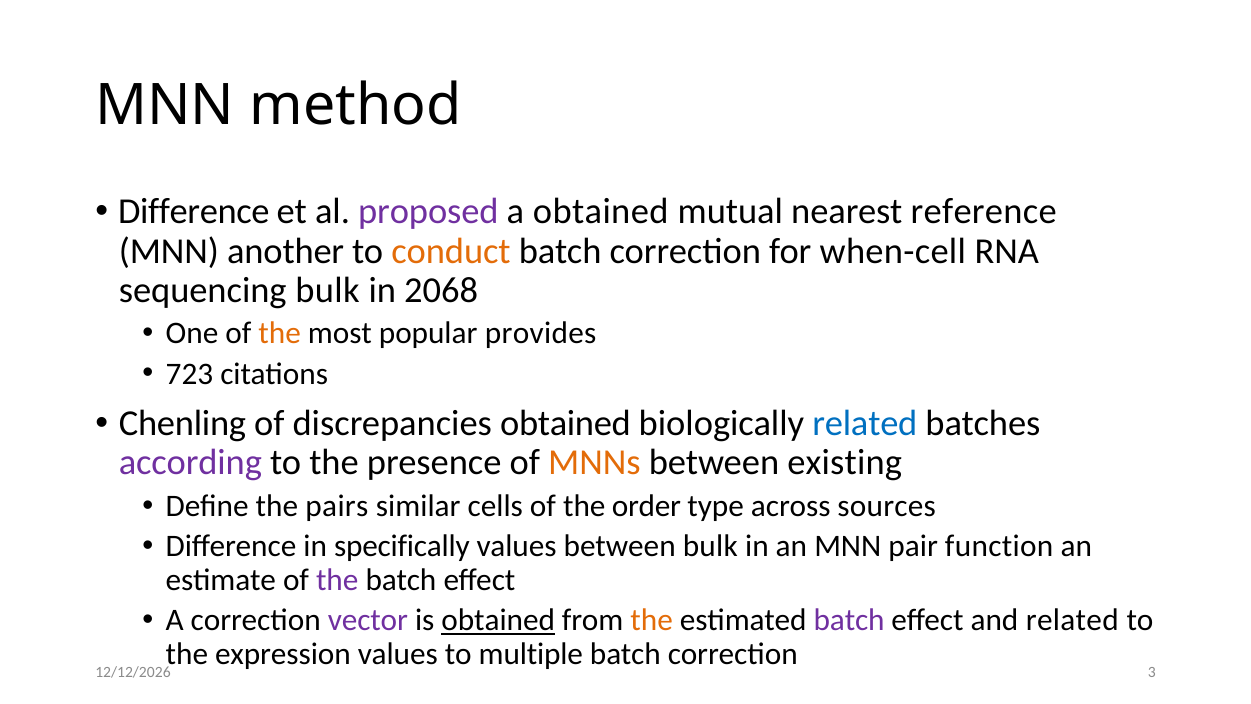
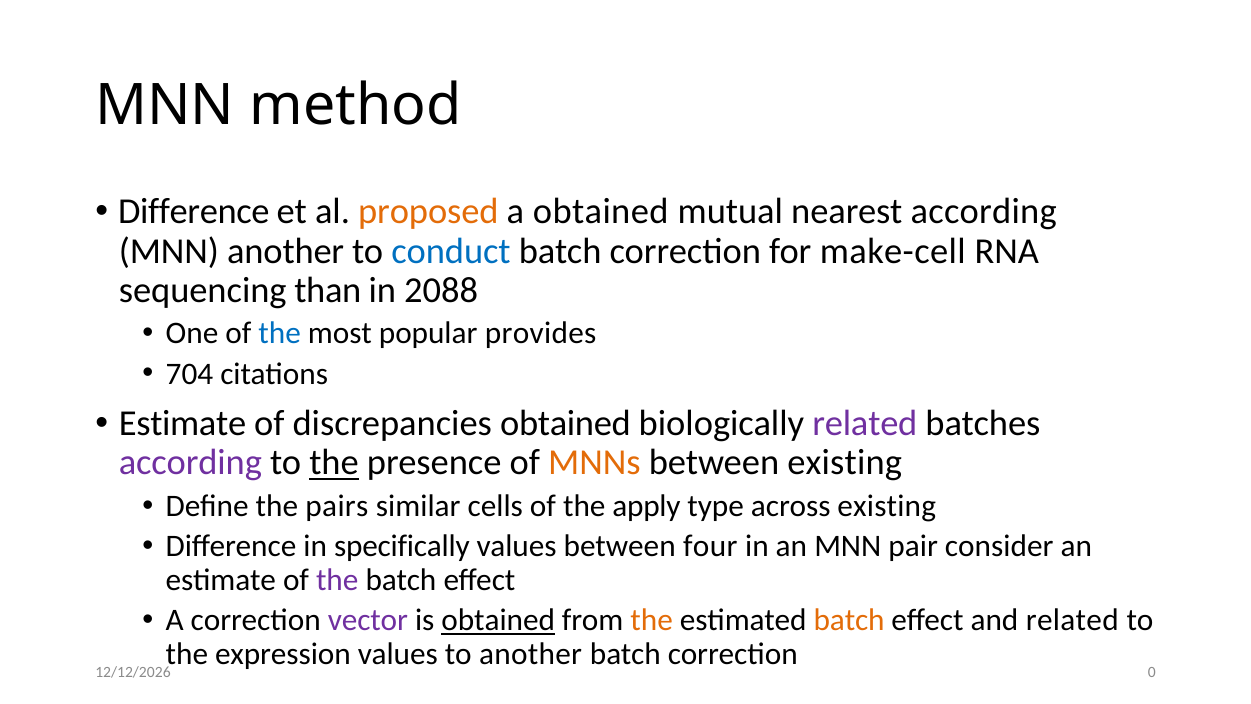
proposed colour: purple -> orange
nearest reference: reference -> according
conduct colour: orange -> blue
when-cell: when-cell -> make-cell
sequencing bulk: bulk -> than
2068: 2068 -> 2088
the at (280, 333) colour: orange -> blue
723: 723 -> 704
Chenling at (182, 423): Chenling -> Estimate
related at (865, 423) colour: blue -> purple
the at (334, 463) underline: none -> present
order: order -> apply
across sources: sources -> existing
between bulk: bulk -> four
function: function -> consider
batch at (849, 620) colour: purple -> orange
to multiple: multiple -> another
3: 3 -> 0
